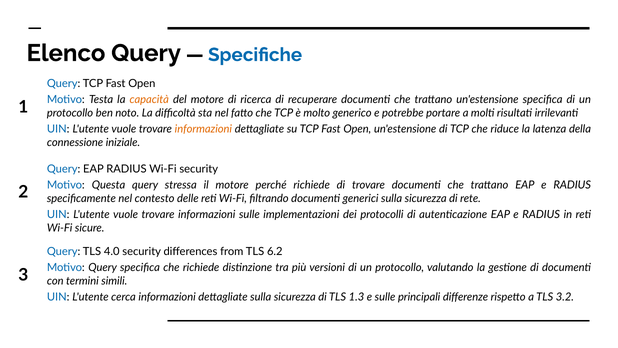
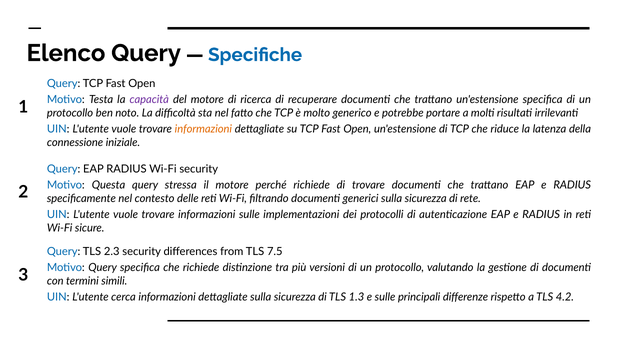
capacità colour: orange -> purple
4.0: 4.0 -> 2.3
6.2: 6.2 -> 7.5
3.2: 3.2 -> 4.2
